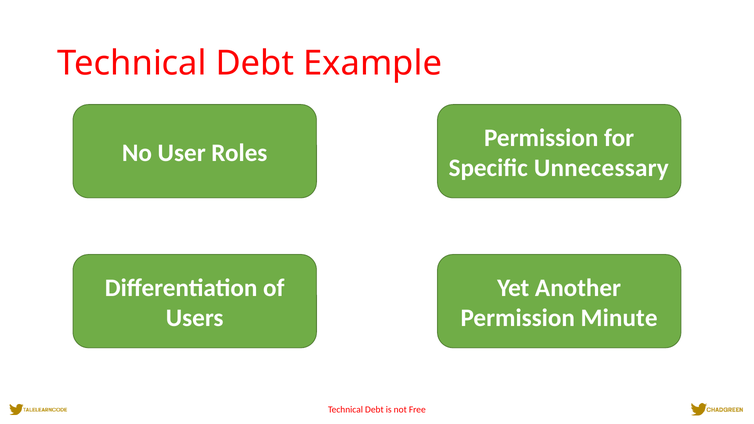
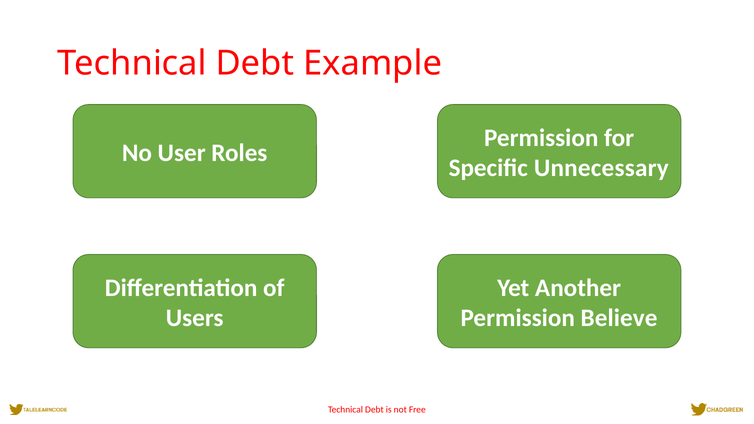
Minute: Minute -> Believe
